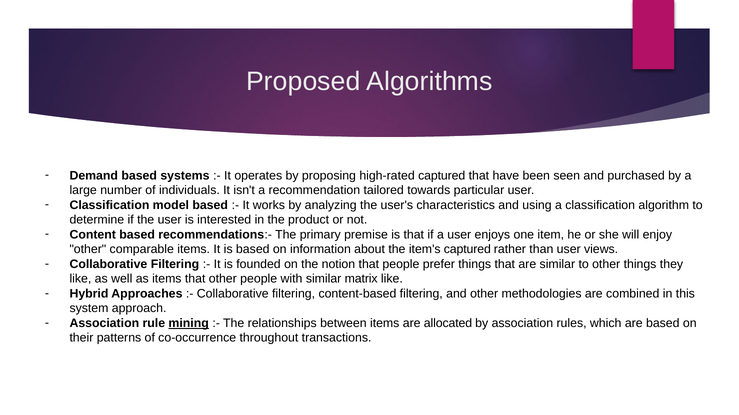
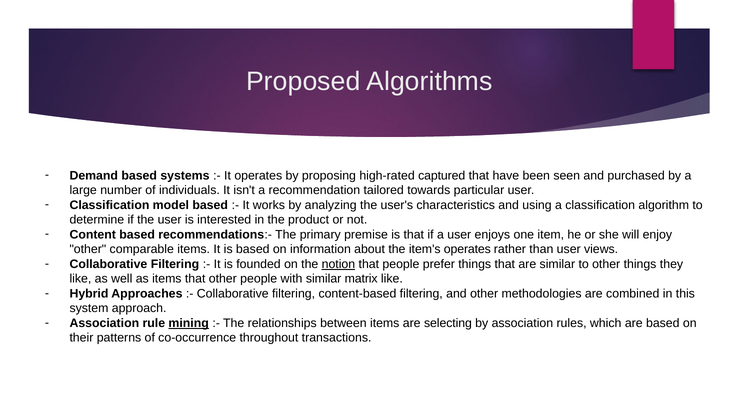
item's captured: captured -> operates
notion underline: none -> present
allocated: allocated -> selecting
